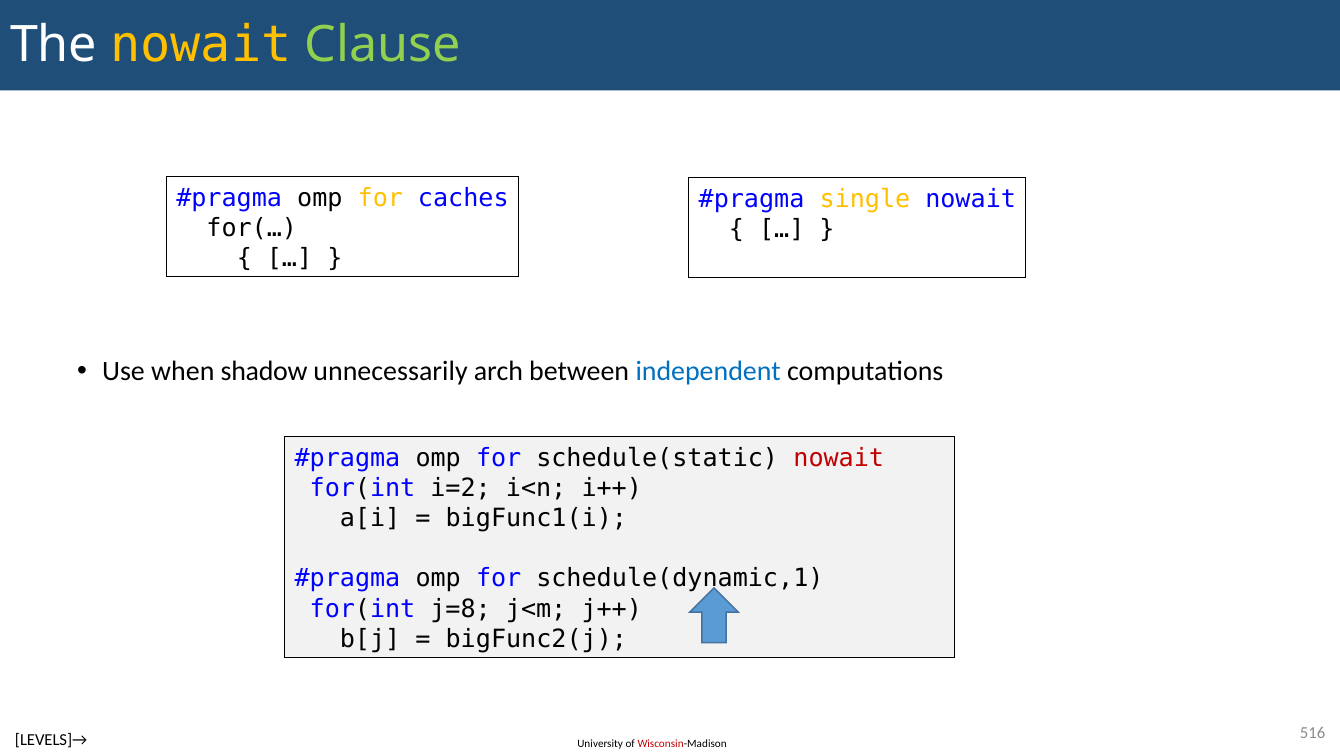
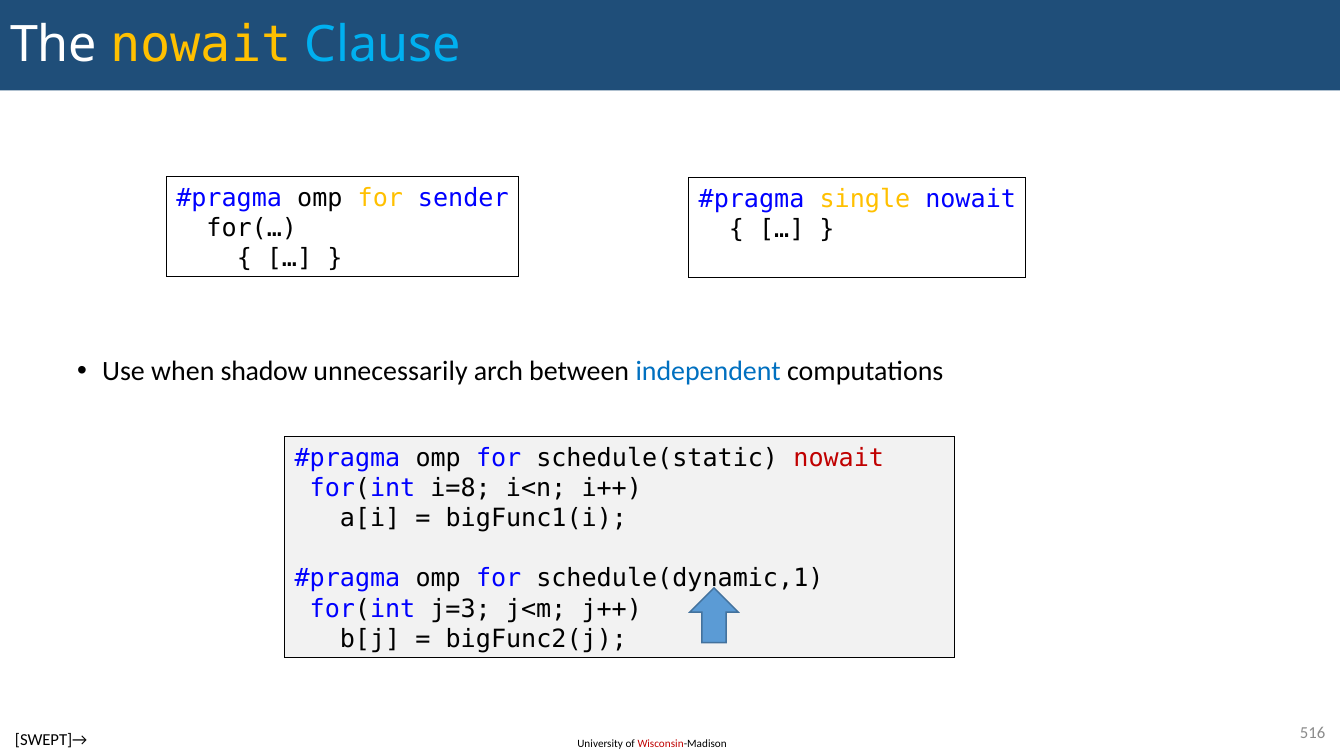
Clause colour: light green -> light blue
caches: caches -> sender
i=2: i=2 -> i=8
j=8: j=8 -> j=3
LEVELS]→: LEVELS]→ -> SWEPT]→
